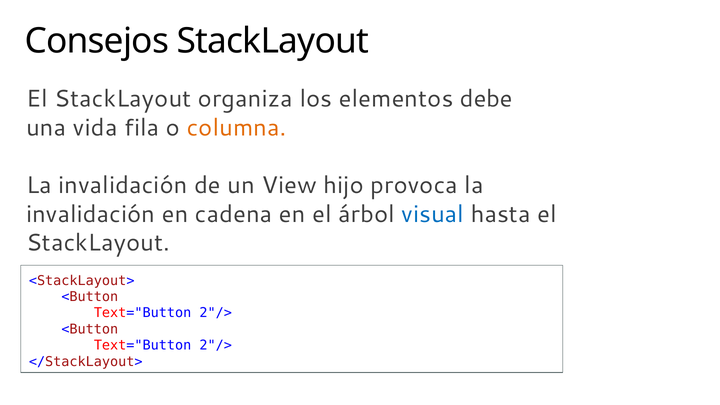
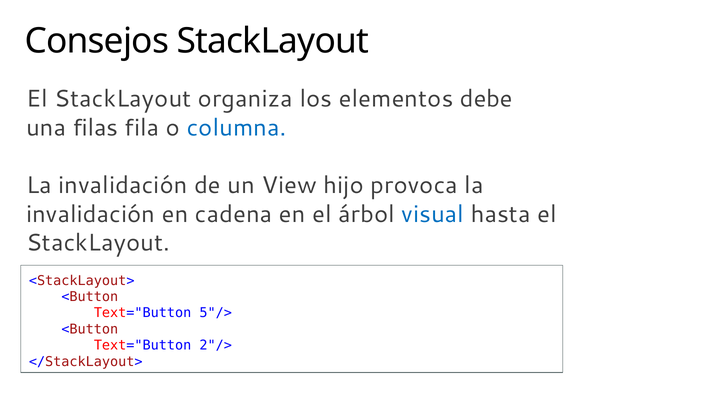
vida: vida -> filas
columna colour: orange -> blue
2"/> at (216, 313): 2"/> -> 5"/>
